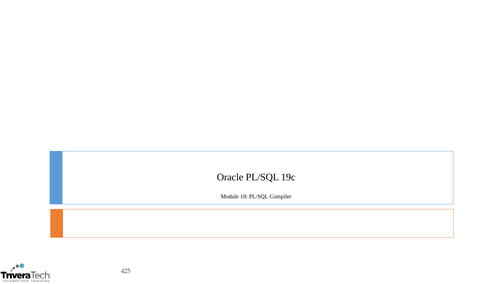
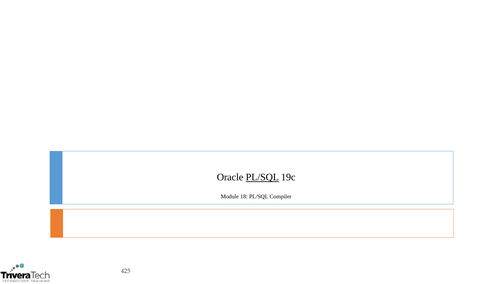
PL/SQL at (262, 177) underline: none -> present
